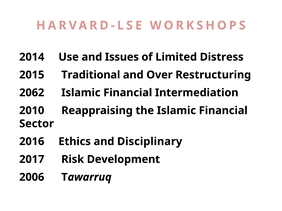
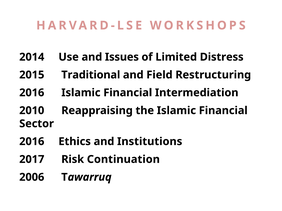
Over: Over -> Field
2062 at (32, 93): 2062 -> 2016
Disciplinary: Disciplinary -> Institutions
Development: Development -> Continuation
